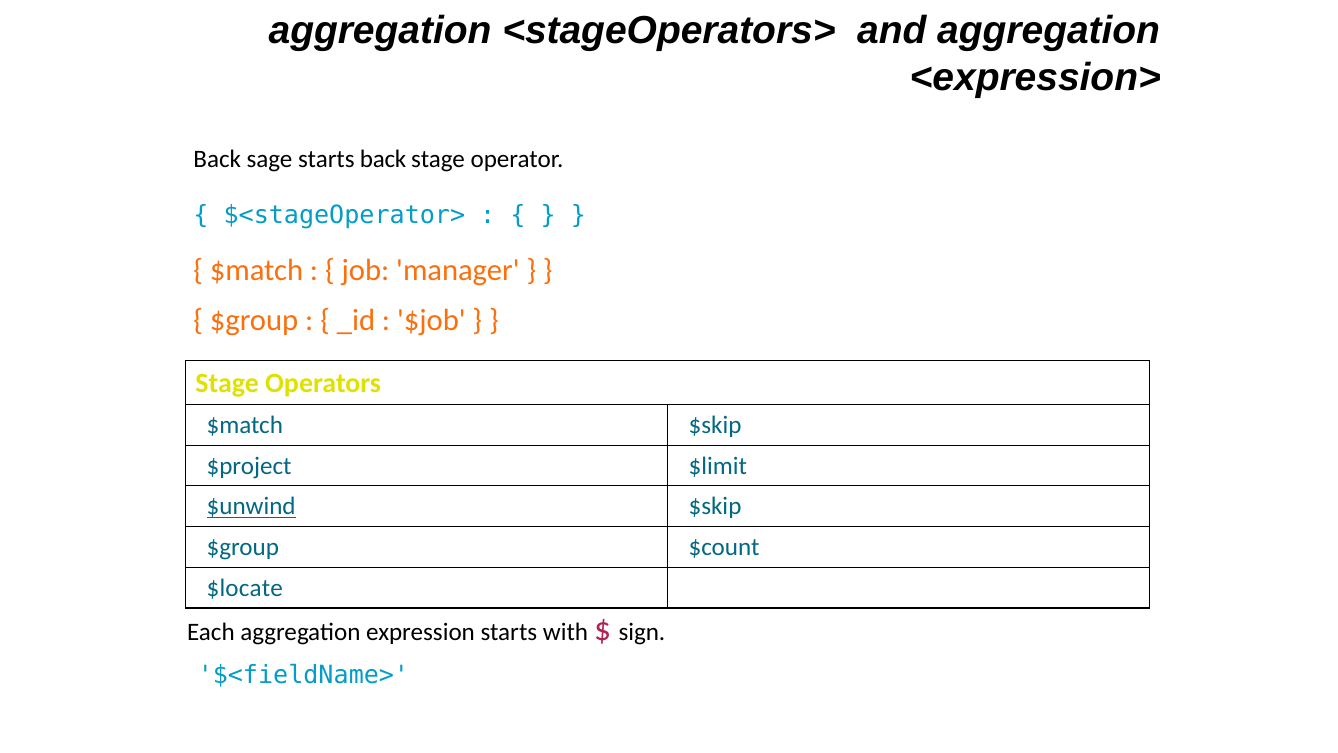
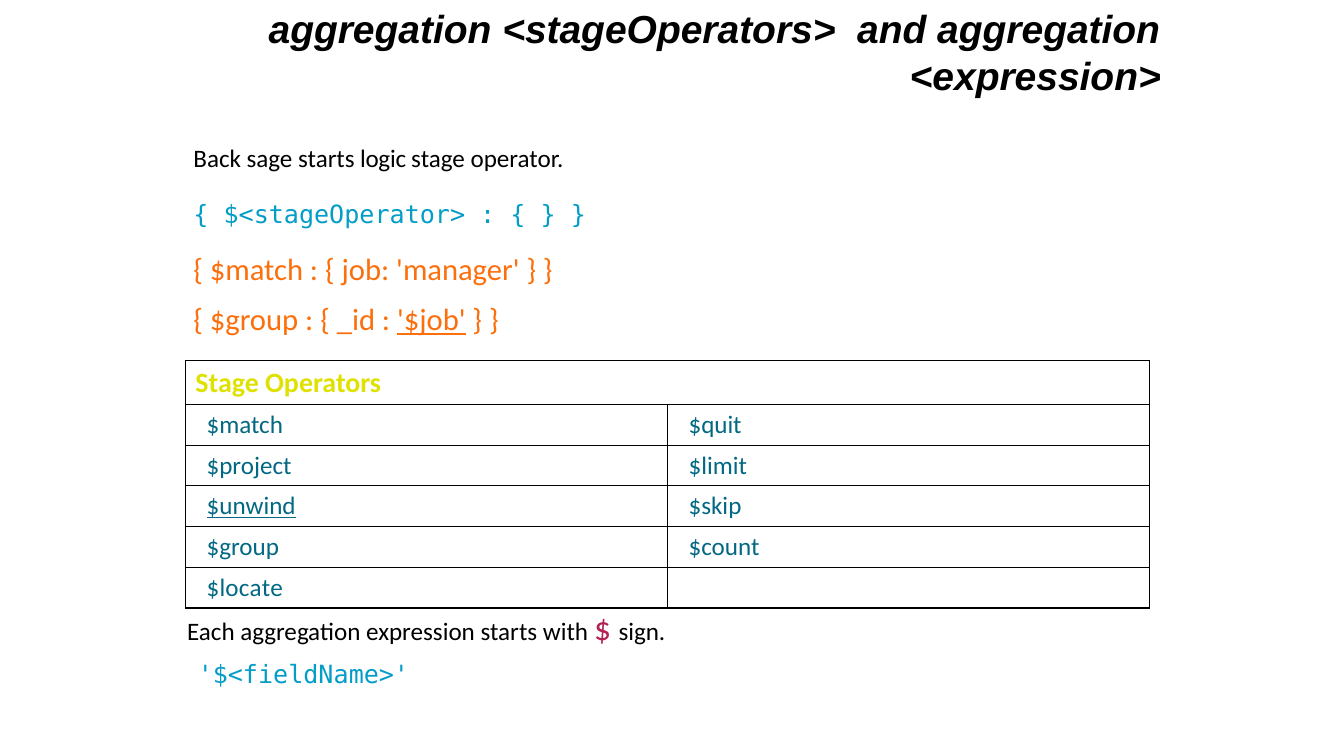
starts back: back -> logic
$job underline: none -> present
$match $skip: $skip -> $quit
